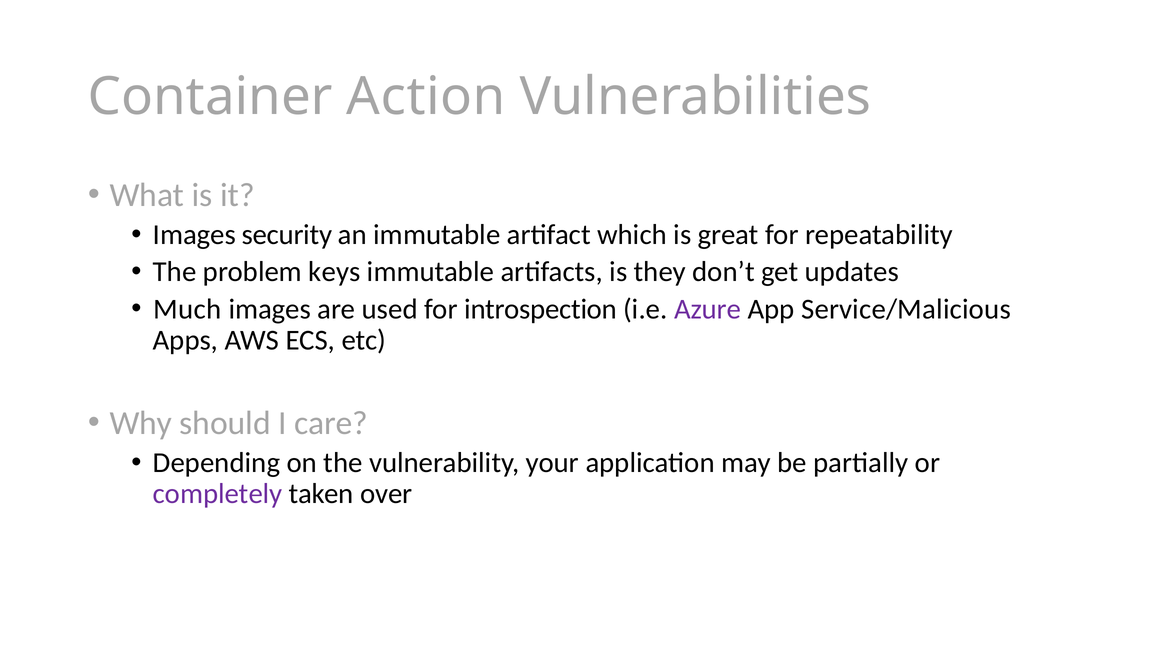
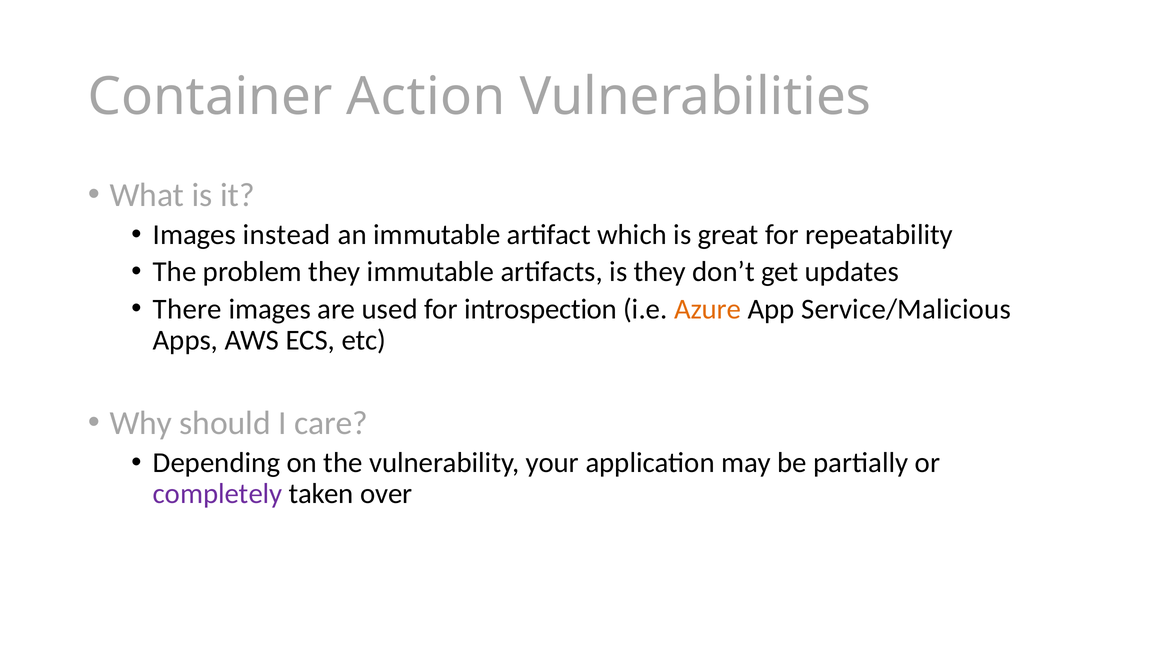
security: security -> instead
problem keys: keys -> they
Much: Much -> There
Azure colour: purple -> orange
